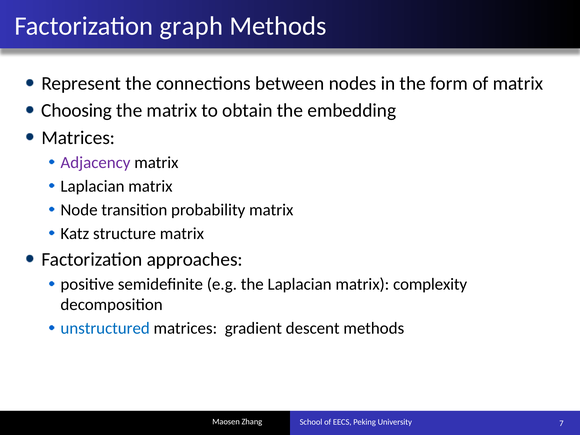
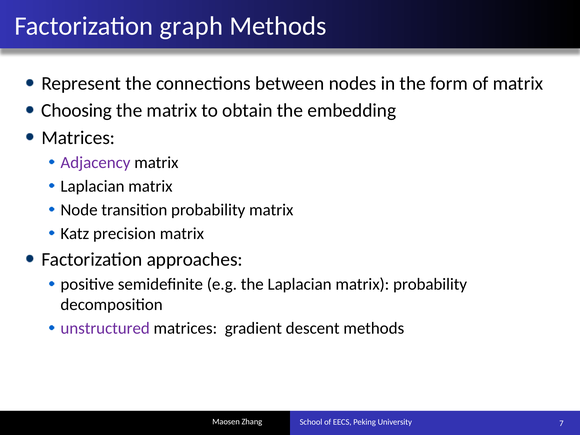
structure: structure -> precision
matrix complexity: complexity -> probability
unstructured colour: blue -> purple
